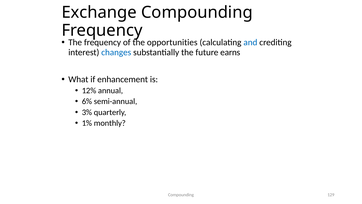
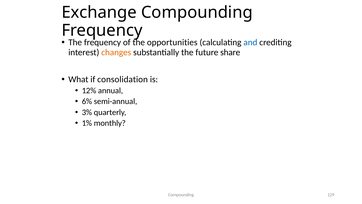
changes colour: blue -> orange
earns: earns -> share
enhancement: enhancement -> consolidation
